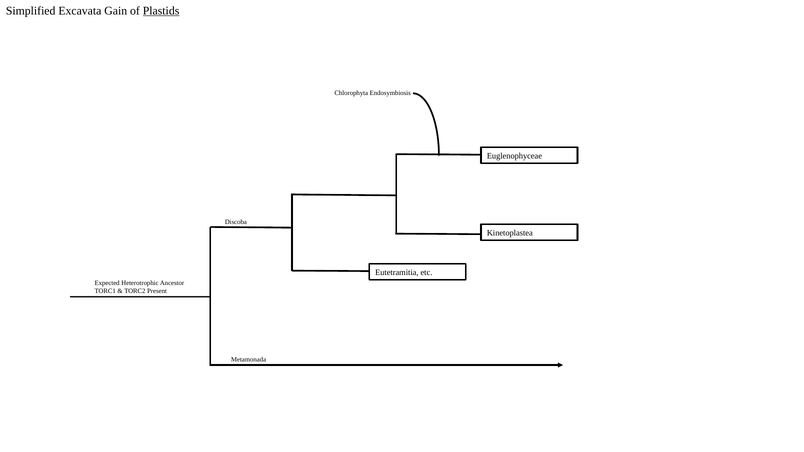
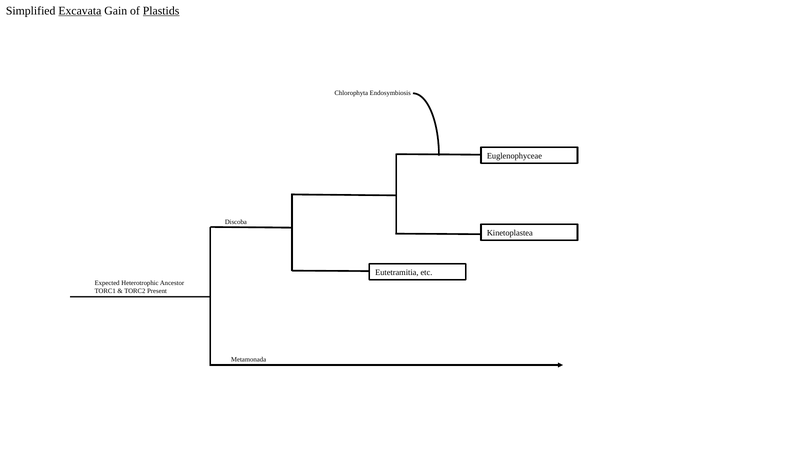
Excavata underline: none -> present
